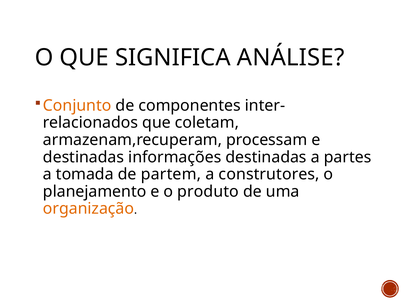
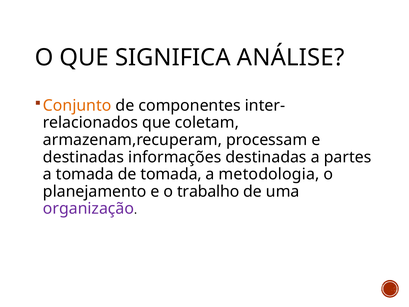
de partem: partem -> tomada
construtores: construtores -> metodologia
produto: produto -> trabalho
organização colour: orange -> purple
